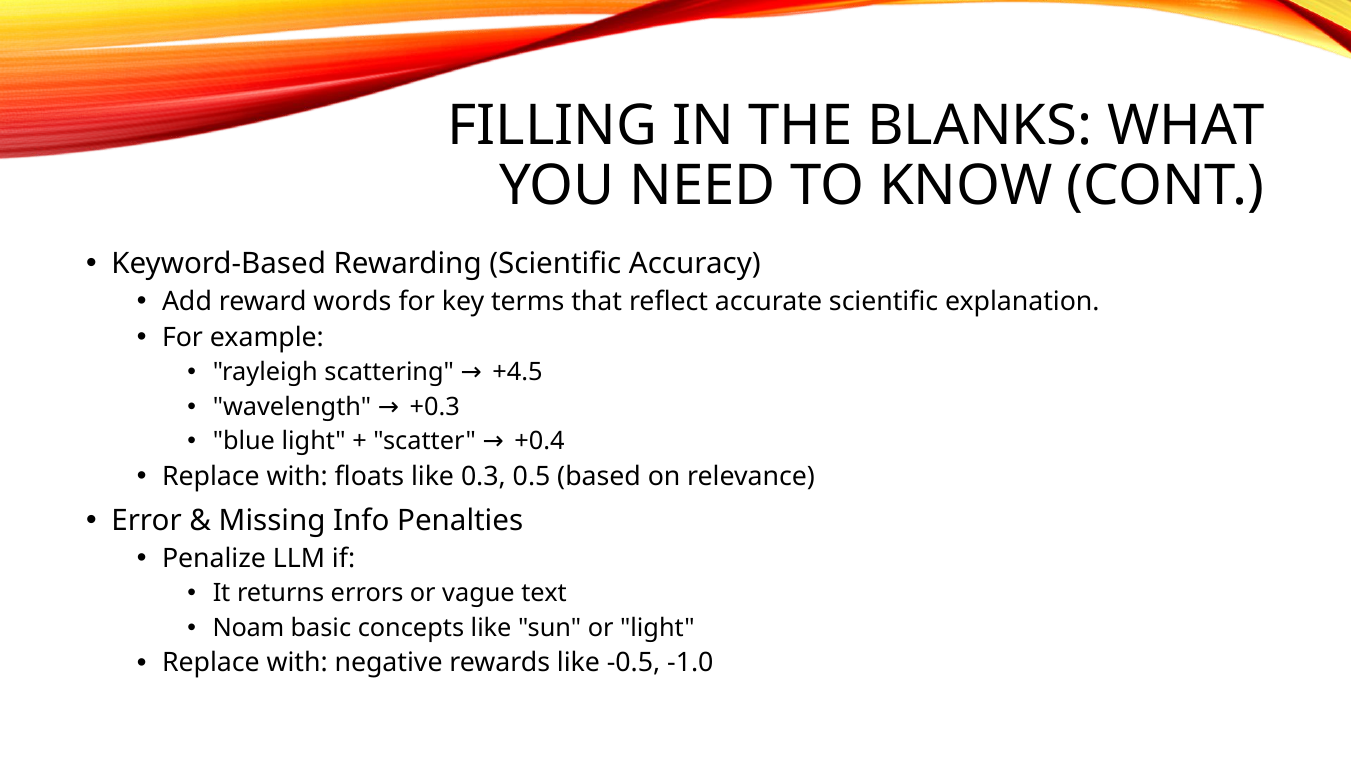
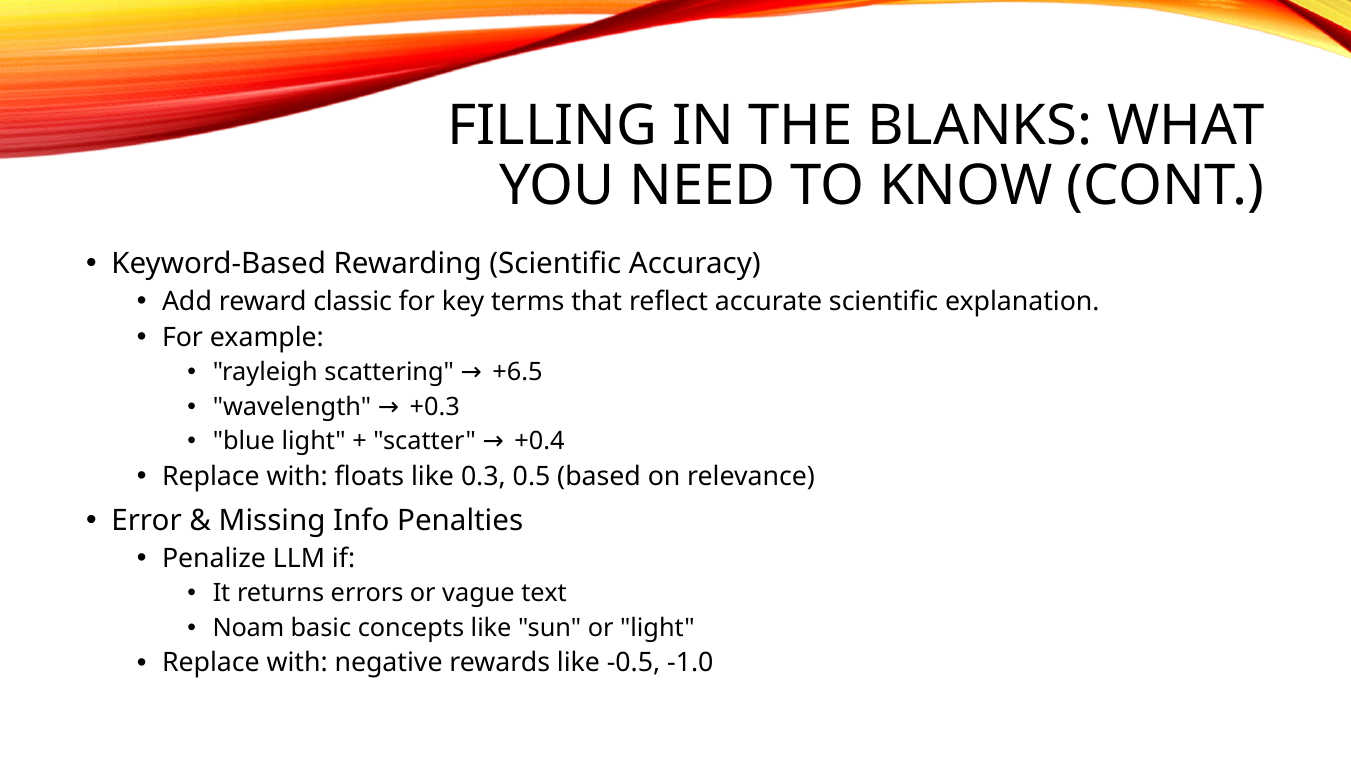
words: words -> classic
+4.5: +4.5 -> +6.5
